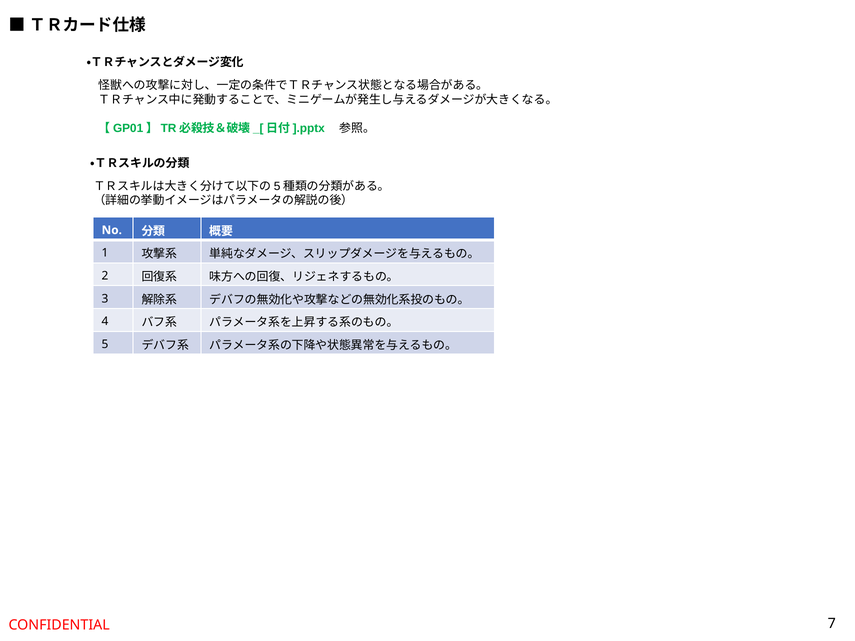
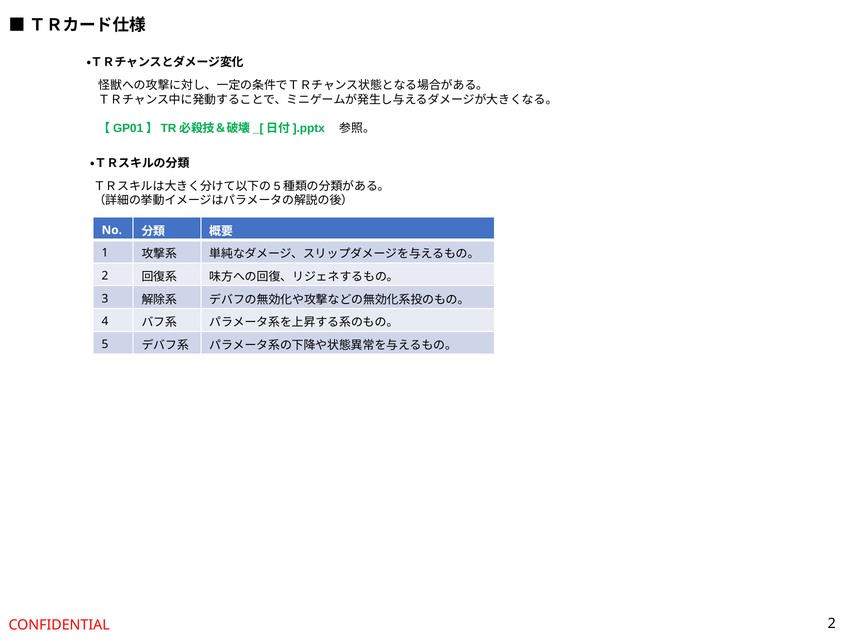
CONFIDENTIAL 7: 7 -> 2
